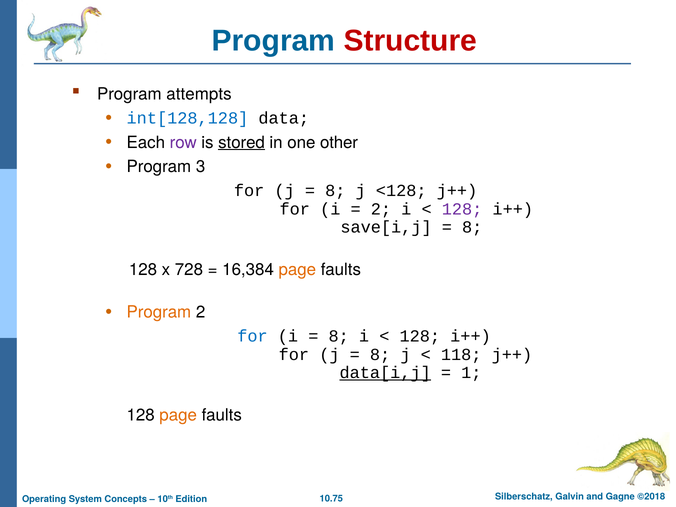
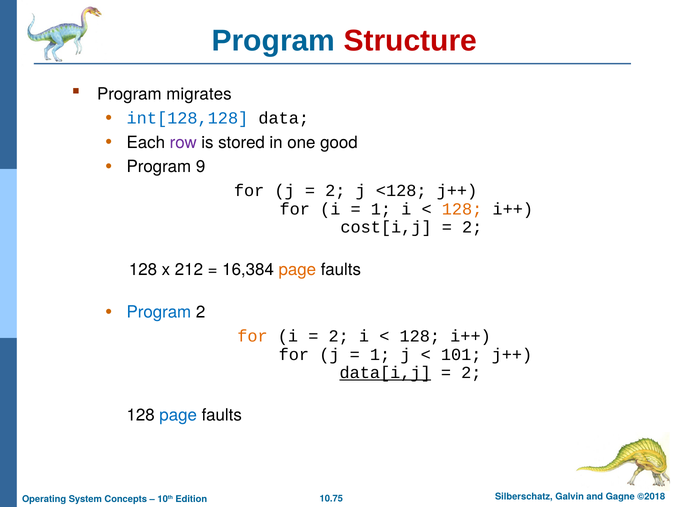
attempts: attempts -> migrates
stored underline: present -> none
other: other -> good
3: 3 -> 9
8 at (335, 191): 8 -> 2
2 at (381, 209): 2 -> 1
128 at (462, 209) colour: purple -> orange
save[i,j: save[i,j -> cost[i,j
8 at (472, 227): 8 -> 2
728: 728 -> 212
Program at (159, 312) colour: orange -> blue
for at (253, 336) colour: blue -> orange
8 at (339, 336): 8 -> 2
8 at (380, 354): 8 -> 1
118: 118 -> 101
1 at (471, 373): 1 -> 2
page at (178, 415) colour: orange -> blue
